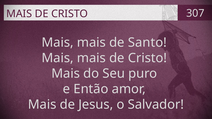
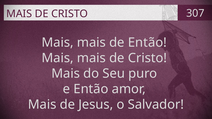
de Santo: Santo -> Então
